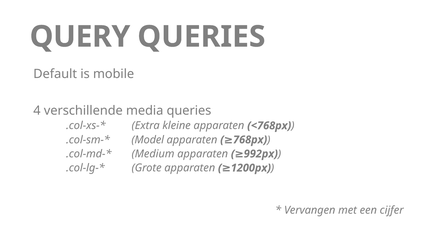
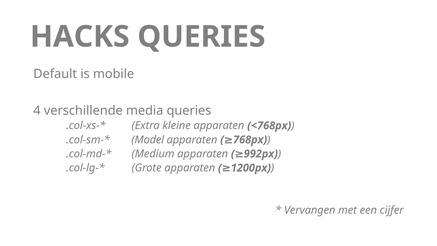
QUERY: QUERY -> HACKS
